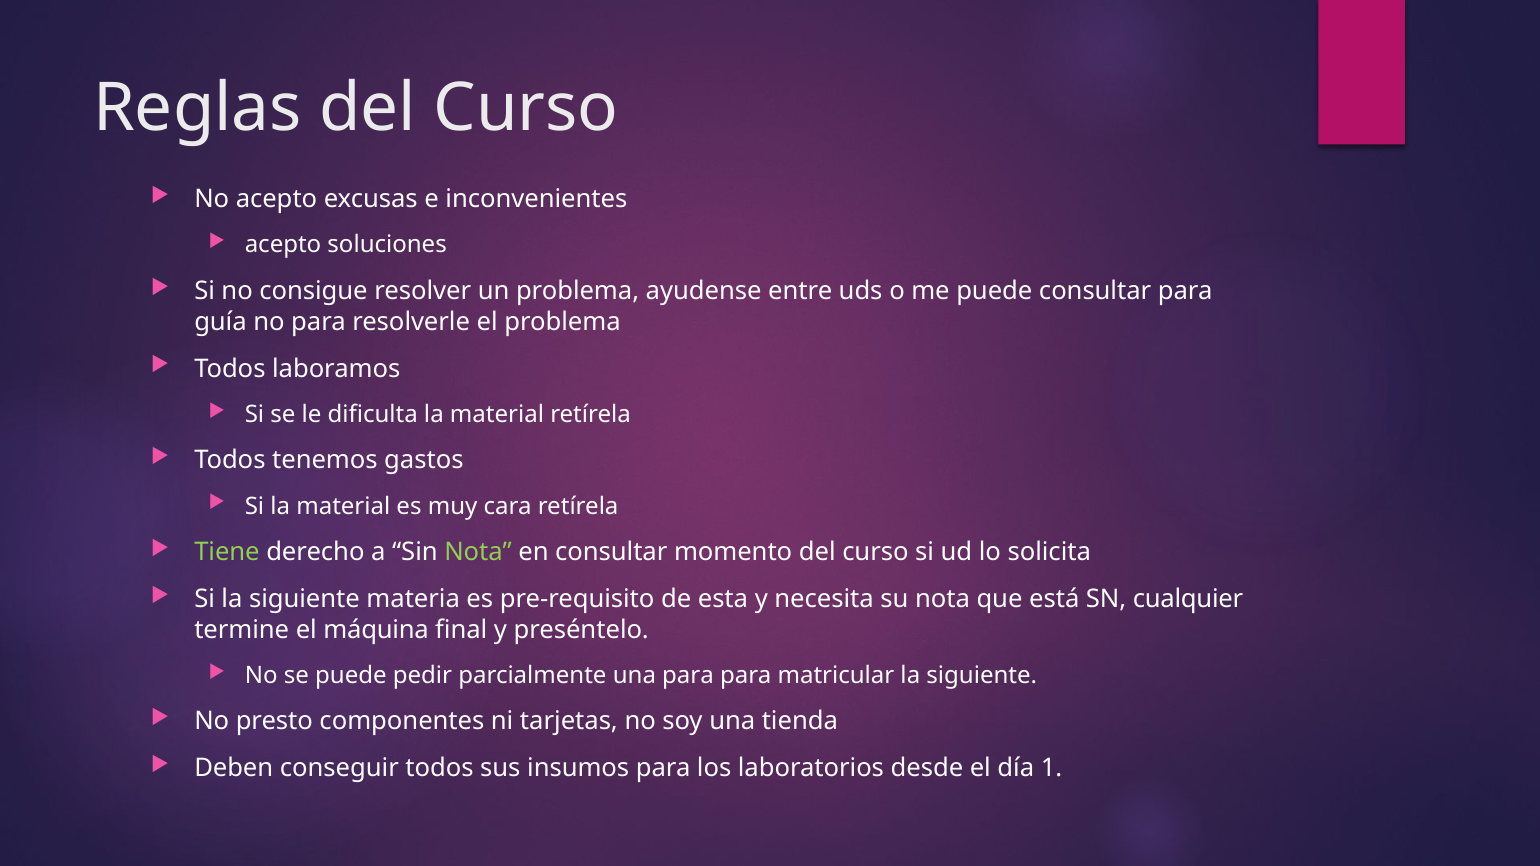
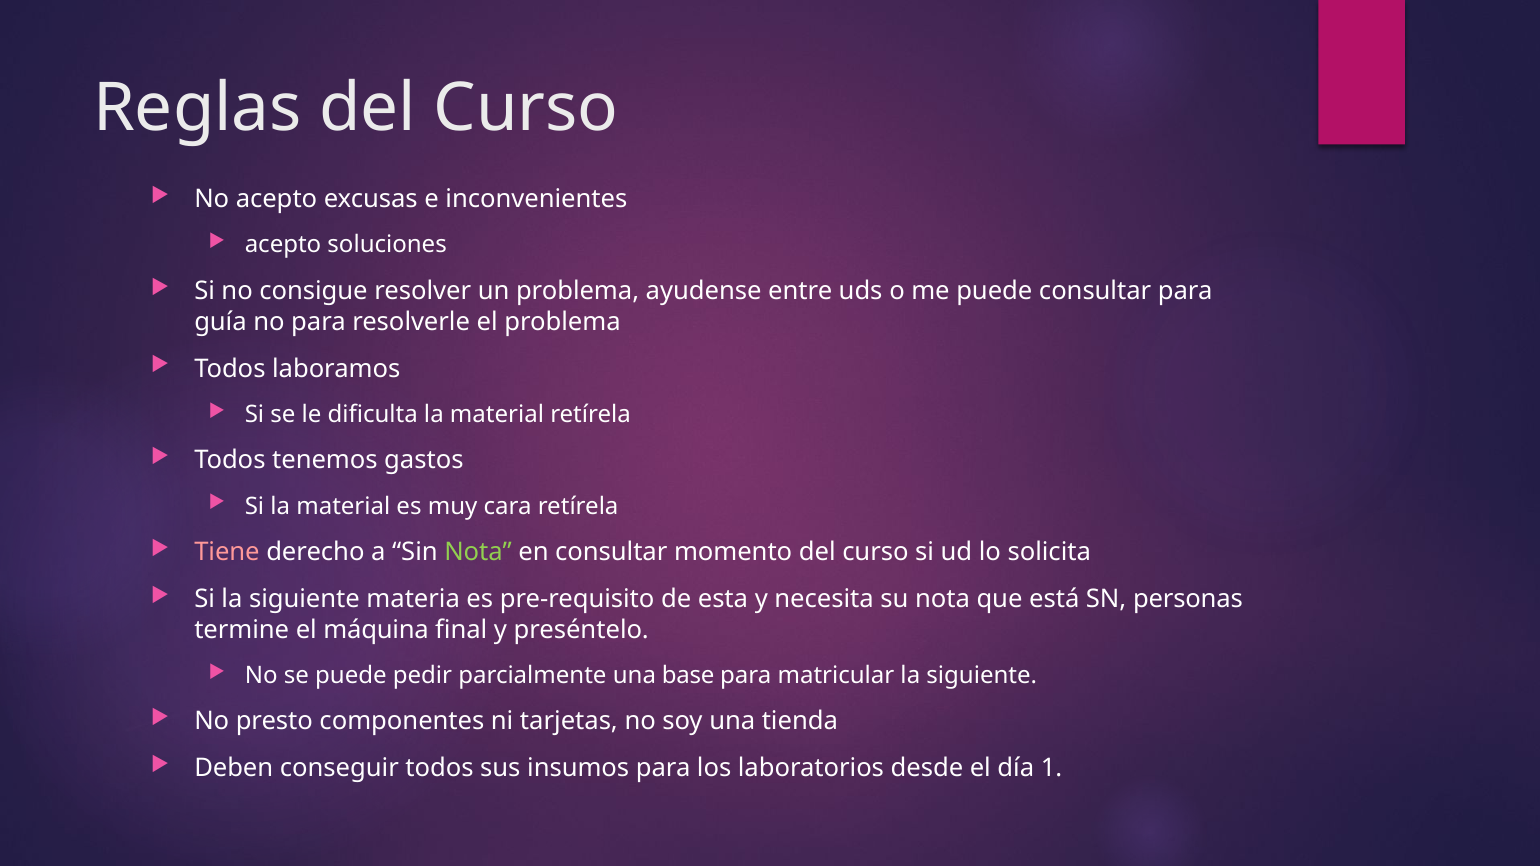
Tiene colour: light green -> pink
cualquier: cualquier -> personas
una para: para -> base
